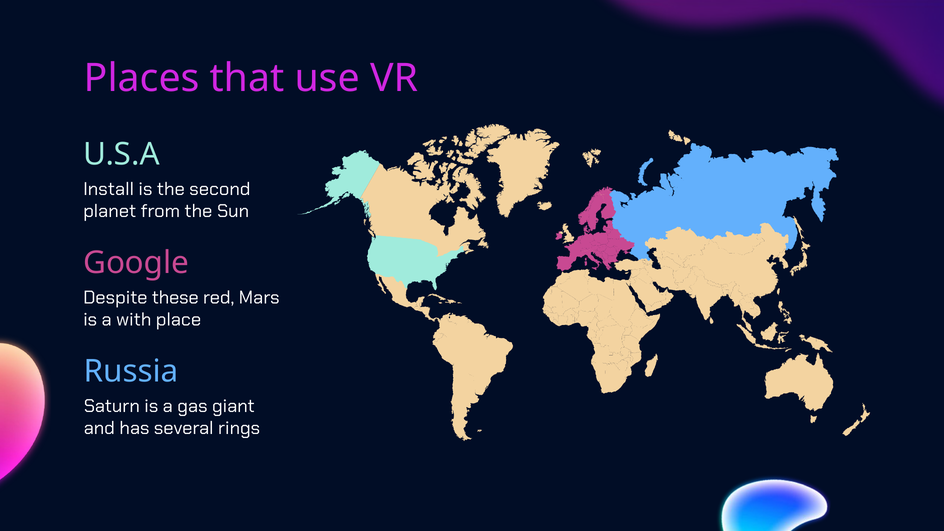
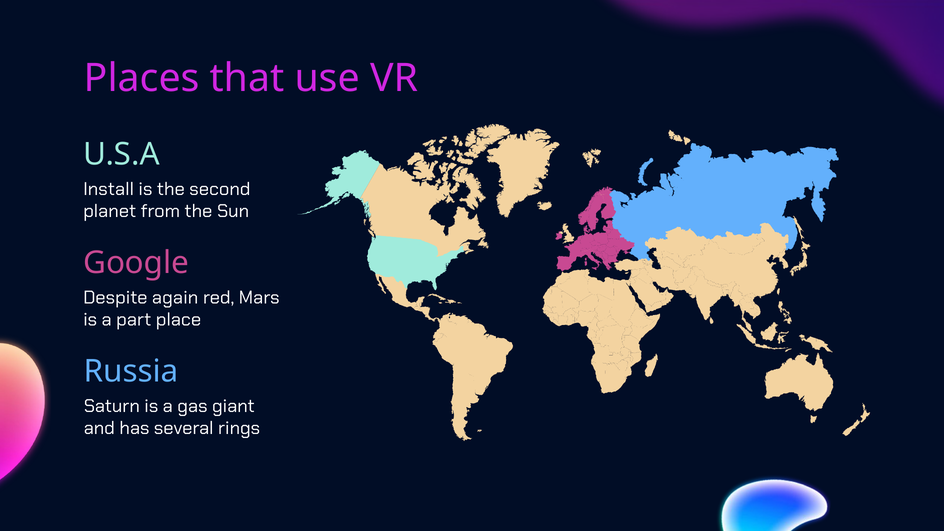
these: these -> again
with: with -> part
